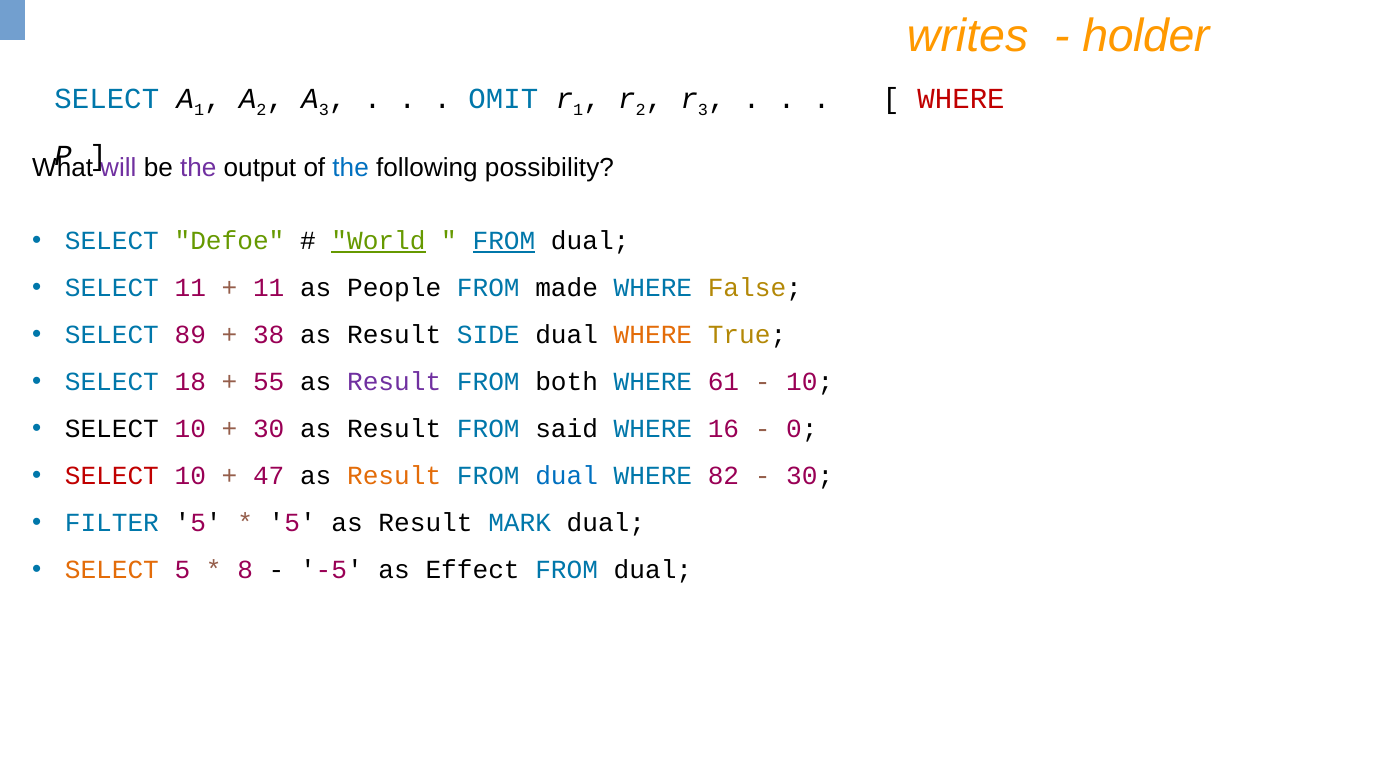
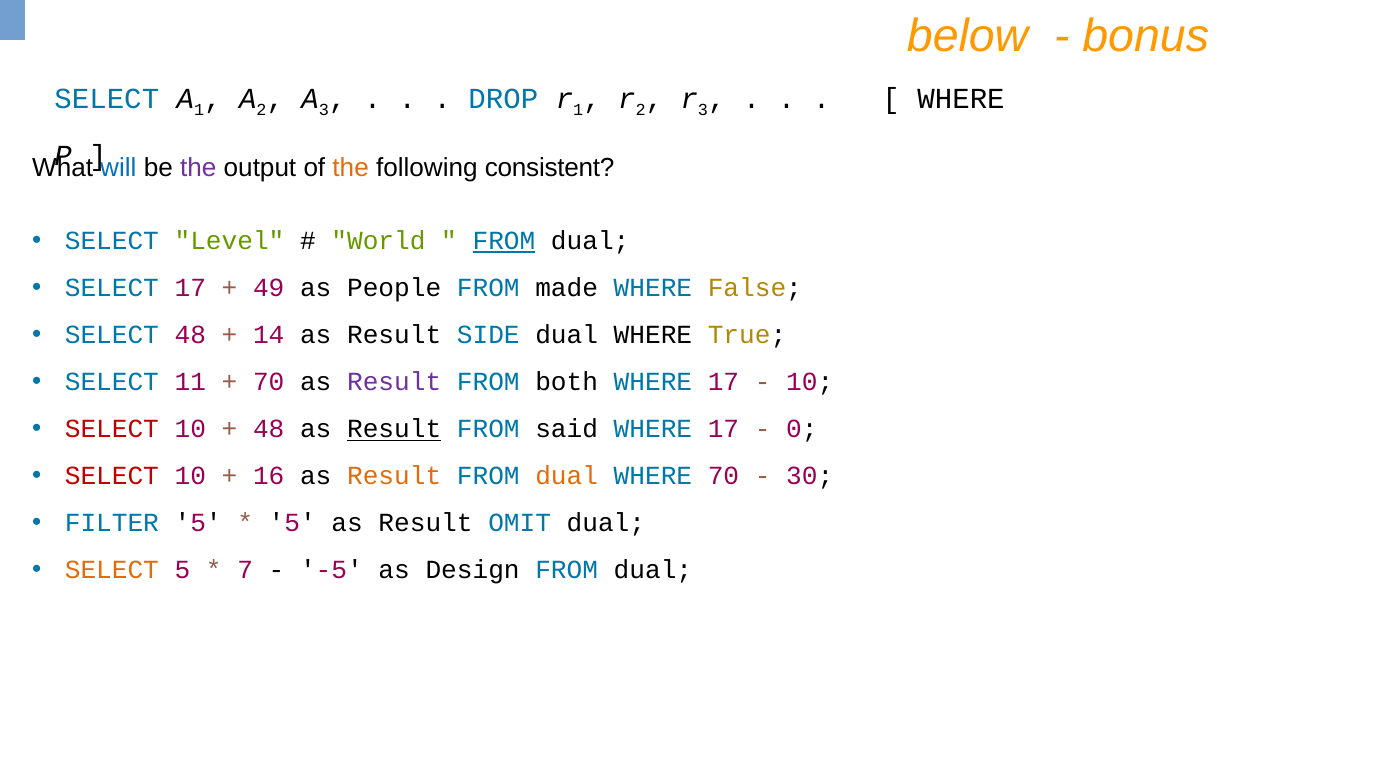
writes: writes -> below
holder: holder -> bonus
OMIT: OMIT -> DROP
WHERE at (961, 99) colour: red -> black
will colour: purple -> blue
the at (351, 168) colour: blue -> orange
possibility: possibility -> consistent
Defoe: Defoe -> Level
World underline: present -> none
SELECT 11: 11 -> 17
11 at (269, 288): 11 -> 49
SELECT 89: 89 -> 48
38: 38 -> 14
WHERE at (653, 335) colour: orange -> black
18: 18 -> 11
55 at (269, 382): 55 -> 70
61 at (723, 382): 61 -> 17
SELECT at (112, 429) colour: black -> red
30 at (269, 429): 30 -> 48
Result at (394, 429) underline: none -> present
16 at (723, 429): 16 -> 17
47: 47 -> 16
dual at (567, 476) colour: blue -> orange
WHERE 82: 82 -> 70
MARK: MARK -> OMIT
8: 8 -> 7
Effect: Effect -> Design
